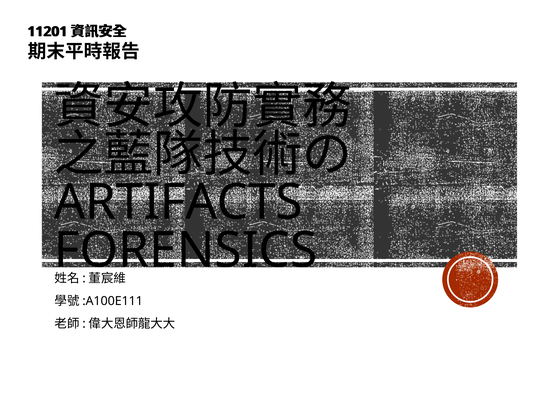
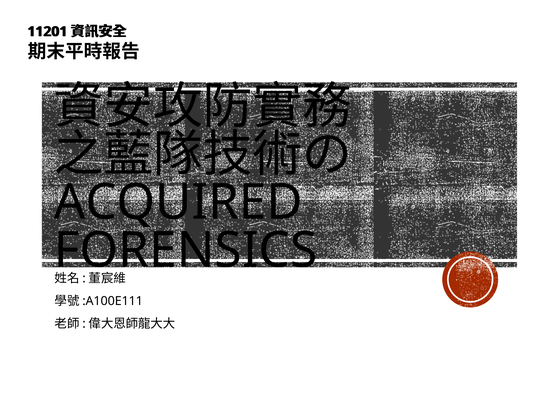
ARTIFACTS: ARTIFACTS -> ACQUIRED
